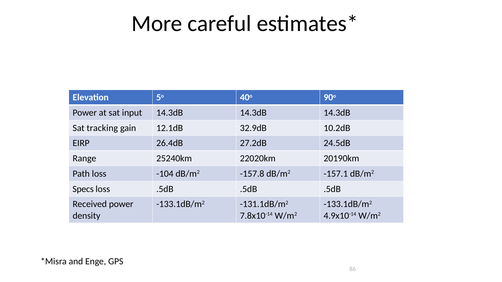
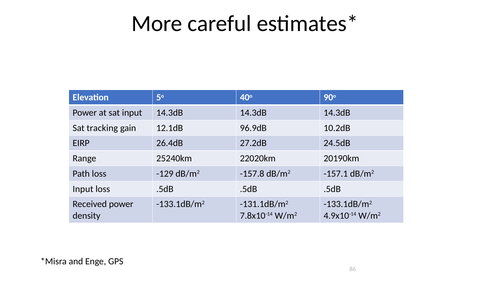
32.9dB: 32.9dB -> 96.9dB
-104: -104 -> -129
Specs at (83, 189): Specs -> Input
